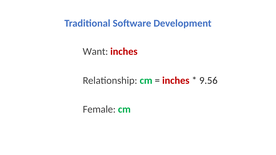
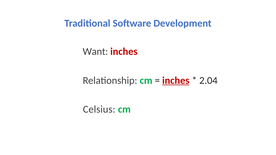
inches at (176, 81) underline: none -> present
9.56: 9.56 -> 2.04
Female: Female -> Celsius
